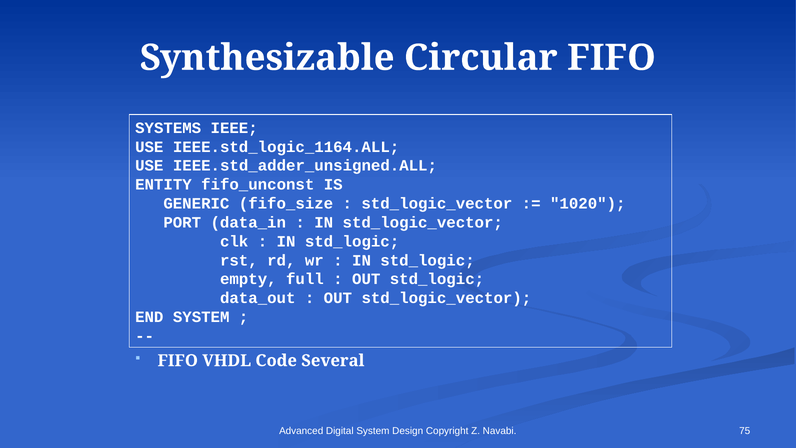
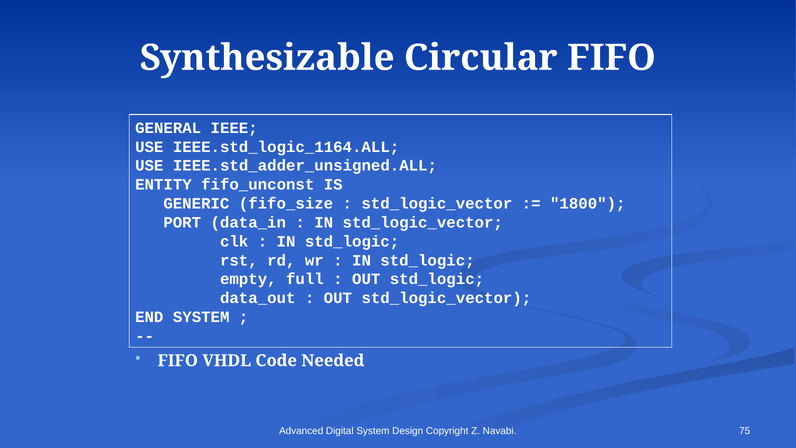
SYSTEMS: SYSTEMS -> GENERAL
1020: 1020 -> 1800
Several: Several -> Needed
